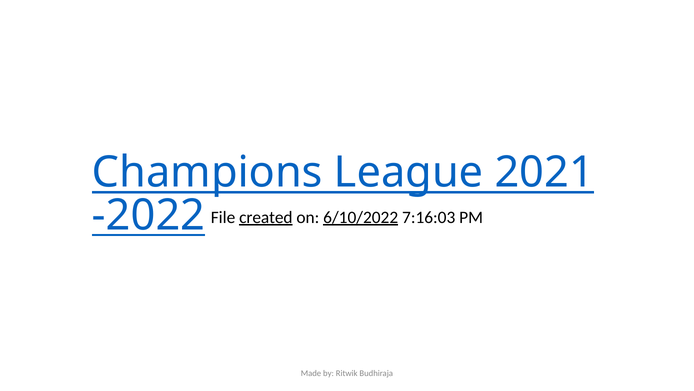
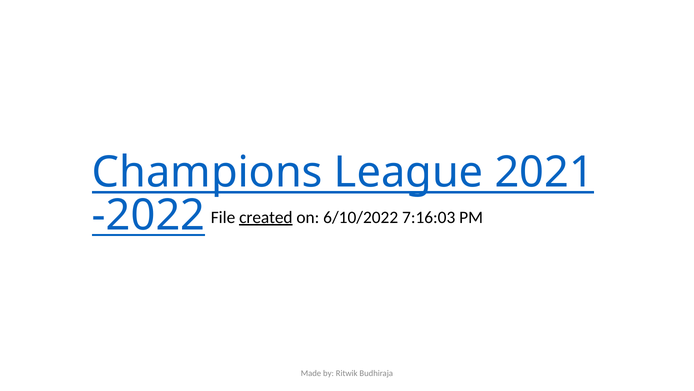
6/10/2022 underline: present -> none
